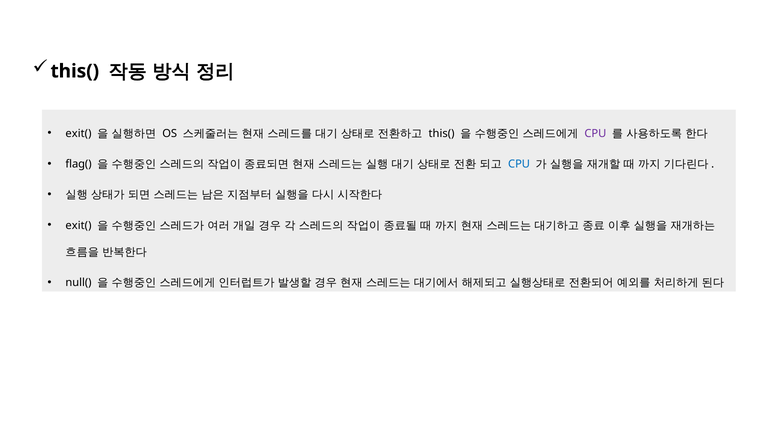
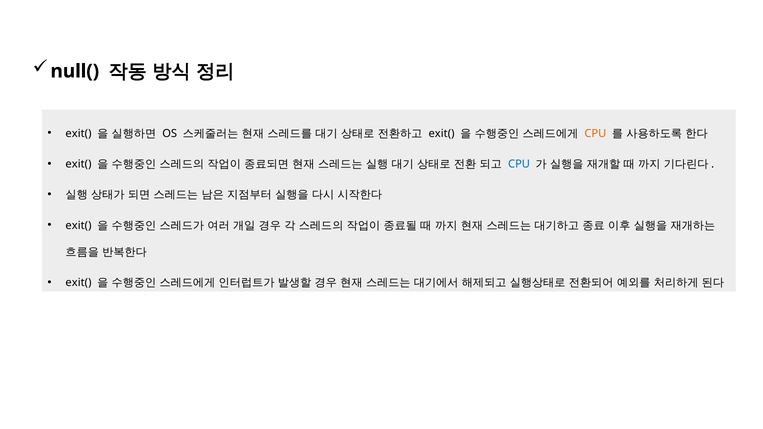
this( at (75, 71): this( -> null(
this( at (442, 133): this( -> exit(
CPU at (595, 133) colour: purple -> orange
flag( at (79, 164): flag( -> exit(
null( at (79, 283): null( -> exit(
